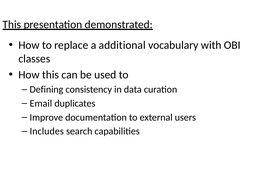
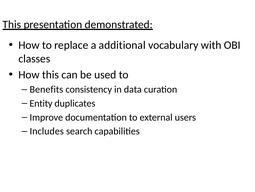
Defining: Defining -> Benefits
Email: Email -> Entity
